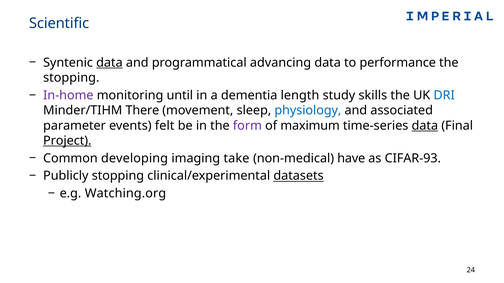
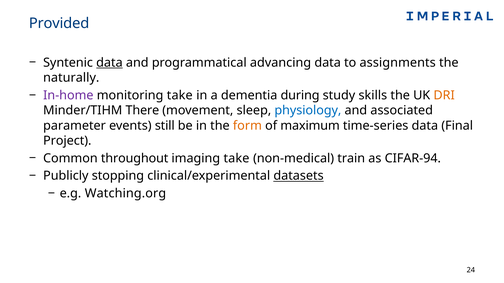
Scientific: Scientific -> Provided
performance: performance -> assignments
stopping at (71, 78): stopping -> naturally
monitoring until: until -> take
length: length -> during
DRI colour: blue -> orange
felt: felt -> still
form colour: purple -> orange
data at (425, 126) underline: present -> none
Project underline: present -> none
developing: developing -> throughout
have: have -> train
CIFAR-93: CIFAR-93 -> CIFAR-94
